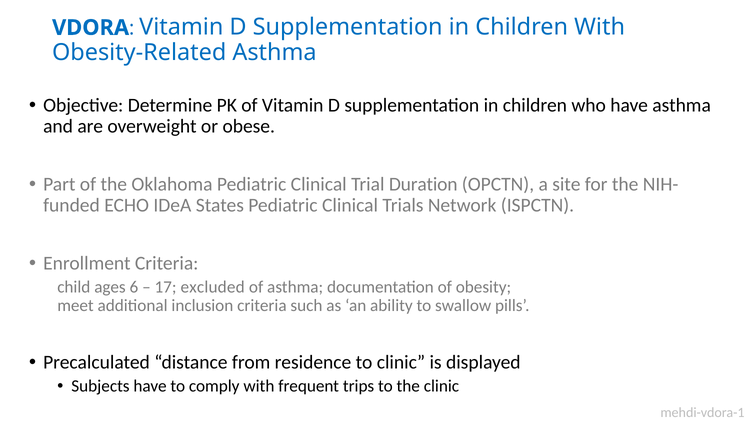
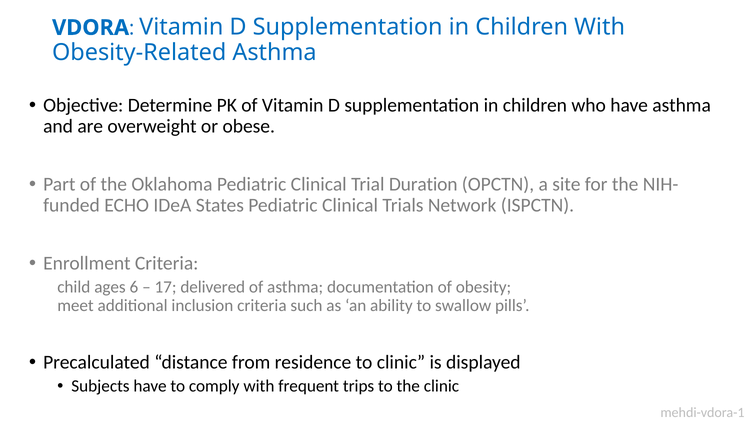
excluded: excluded -> delivered
